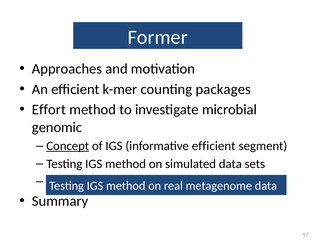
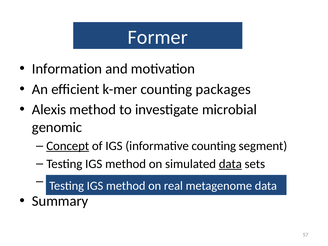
Approaches: Approaches -> Information
Effort: Effort -> Alexis
informative efficient: efficient -> counting
data at (230, 164) underline: none -> present
